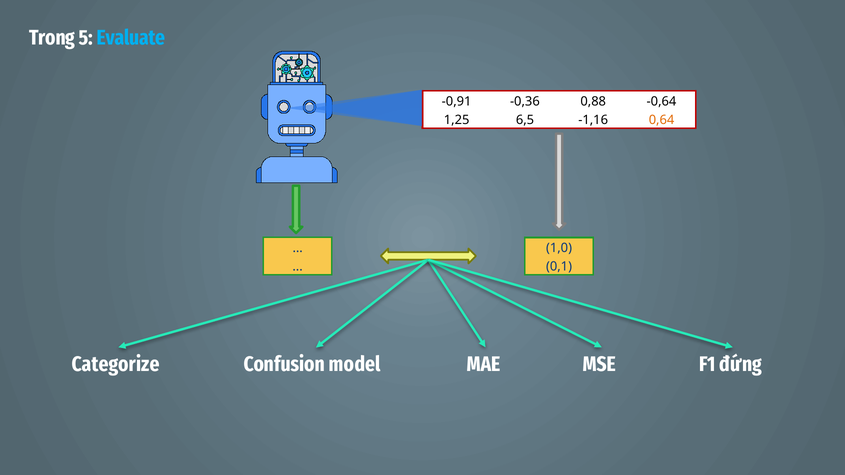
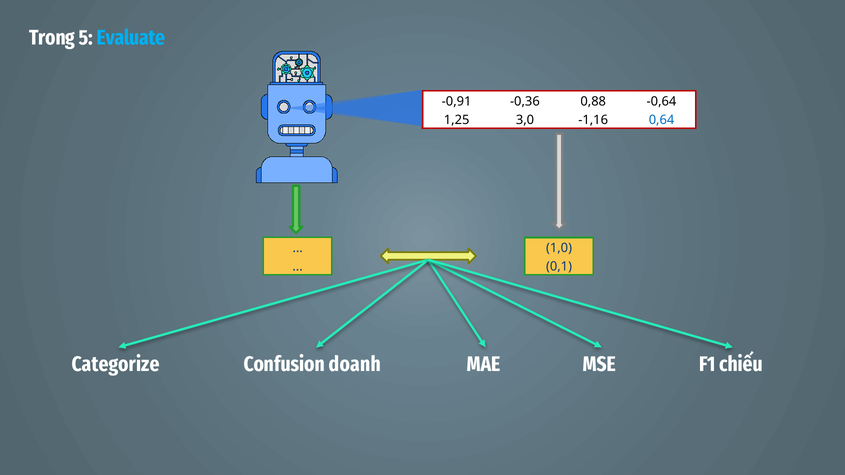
6,5: 6,5 -> 3,0
0,64 colour: orange -> blue
model: model -> doanh
đứng: đứng -> chiếu
